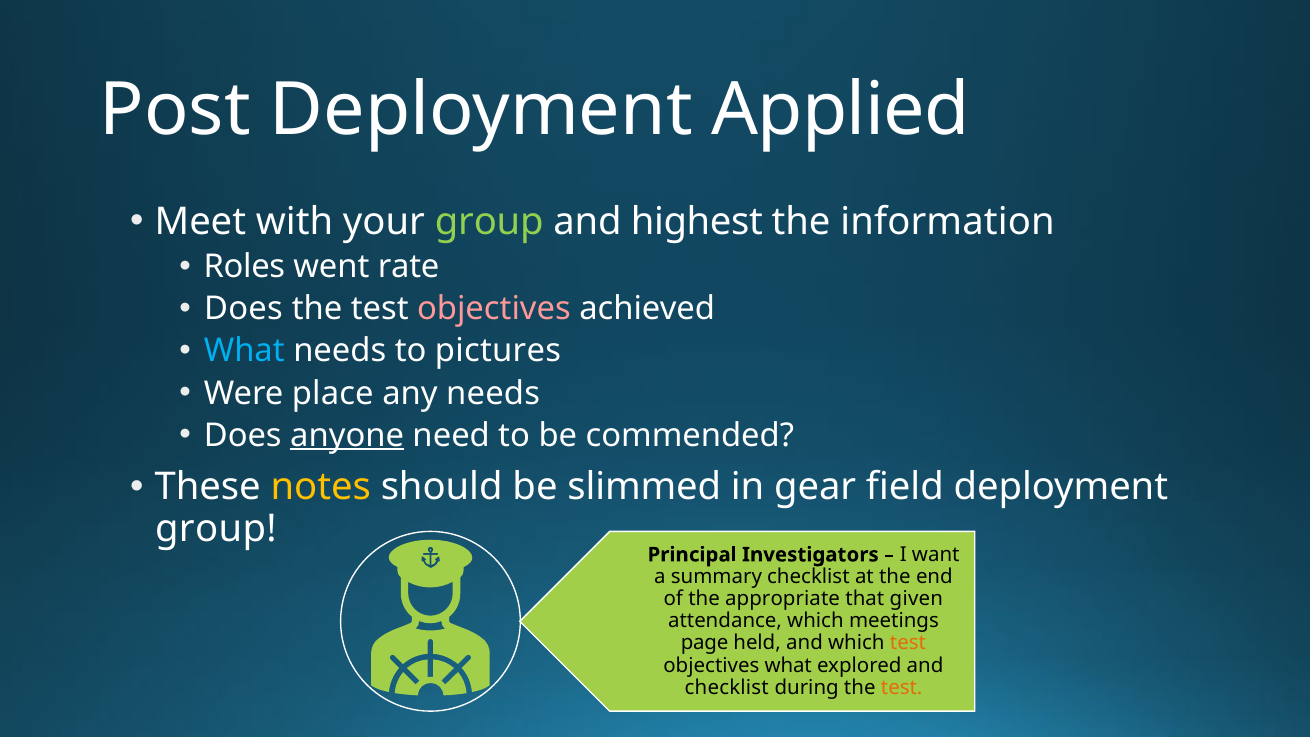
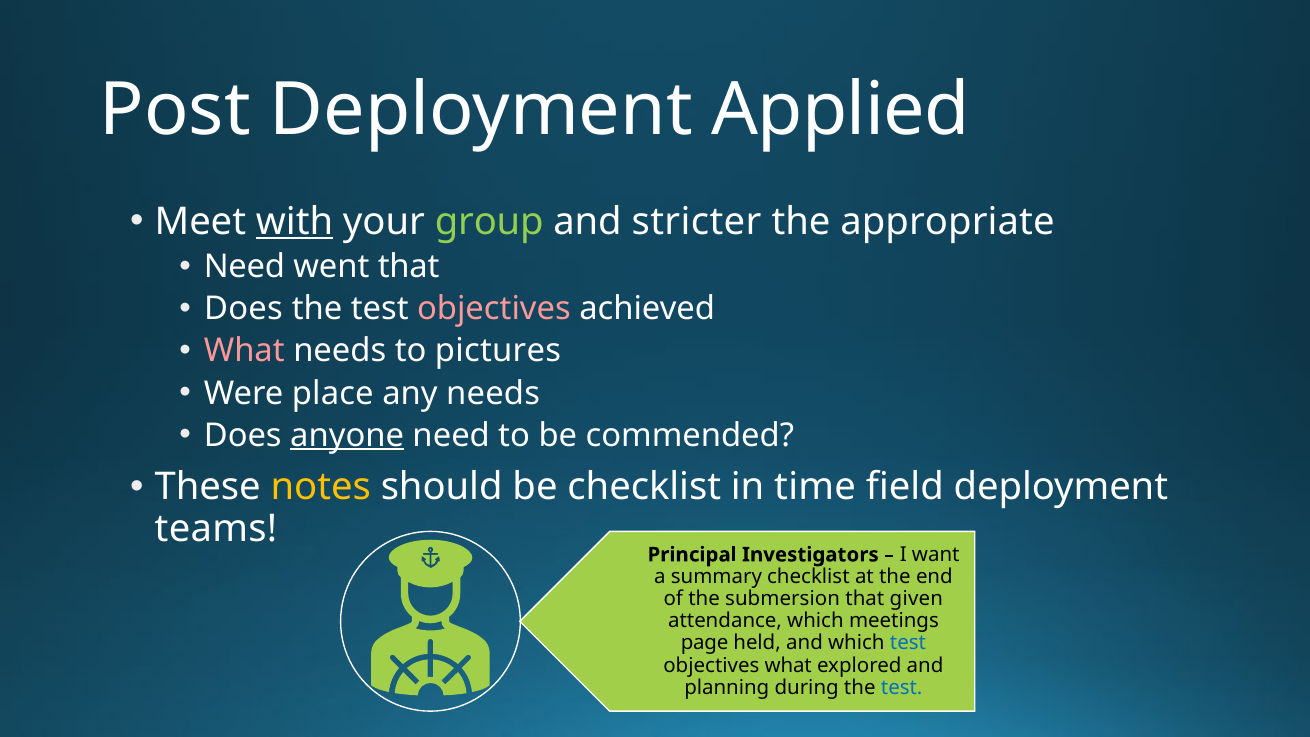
with underline: none -> present
highest: highest -> stricter
information: information -> appropriate
Roles at (244, 267): Roles -> Need
went rate: rate -> that
What at (244, 351) colour: light blue -> pink
be slimmed: slimmed -> checklist
gear: gear -> time
group at (216, 528): group -> teams
appropriate: appropriate -> submersion
test at (908, 643) colour: orange -> blue
checklist at (727, 687): checklist -> planning
test at (902, 687) colour: orange -> blue
